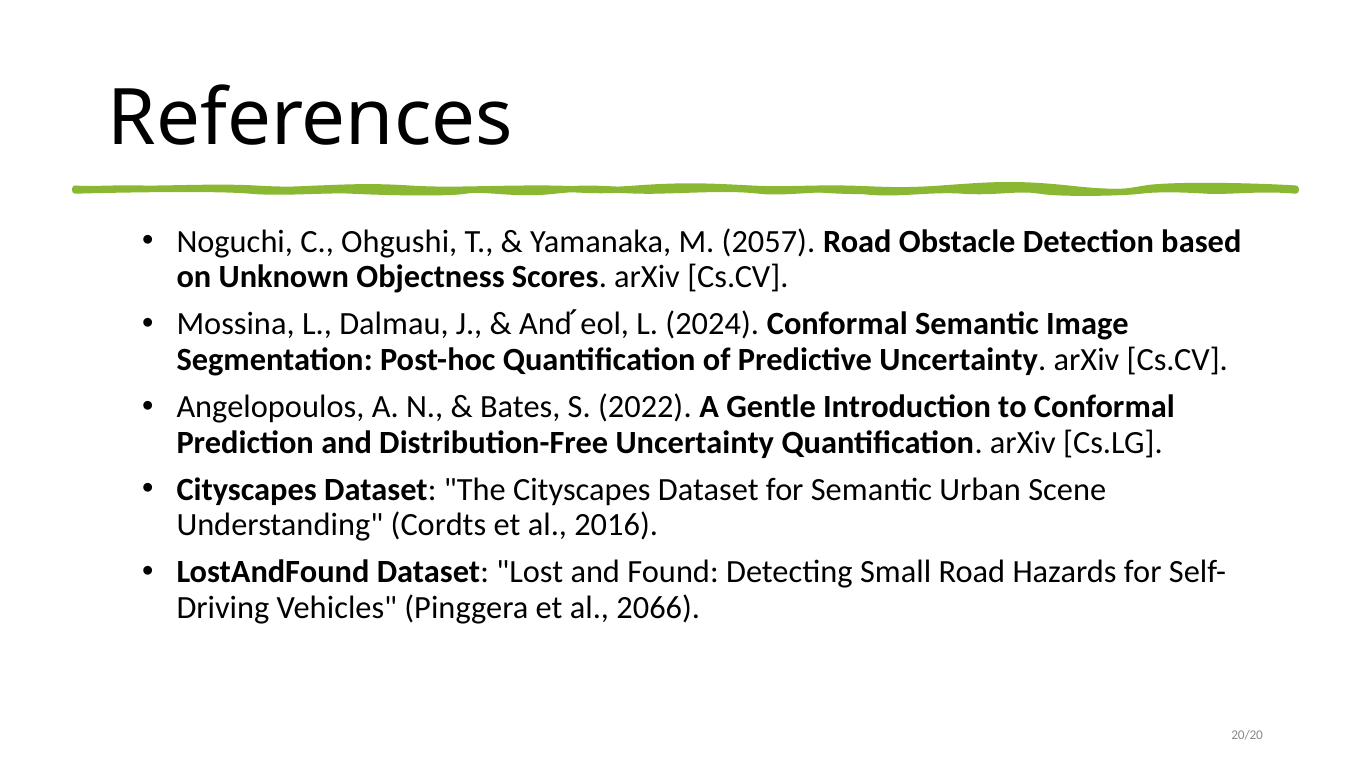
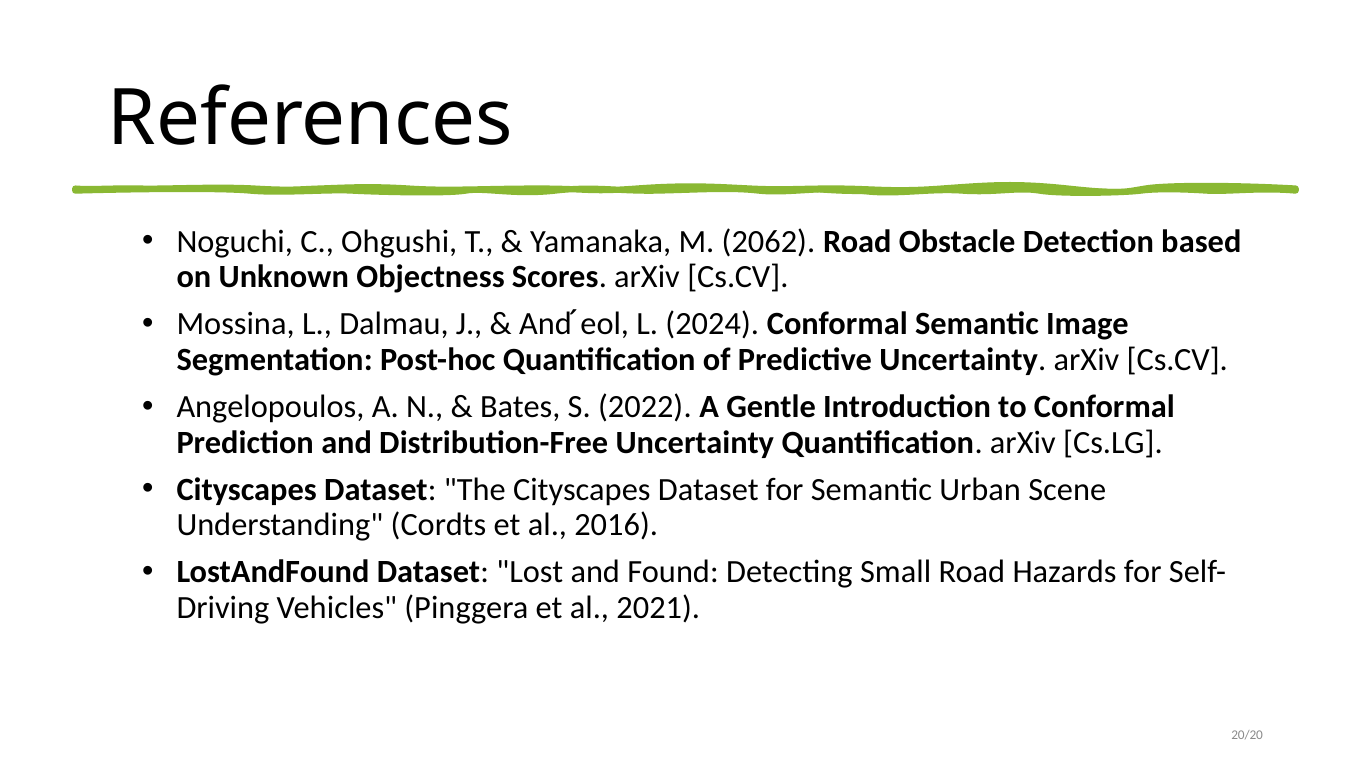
2057: 2057 -> 2062
2066: 2066 -> 2021
